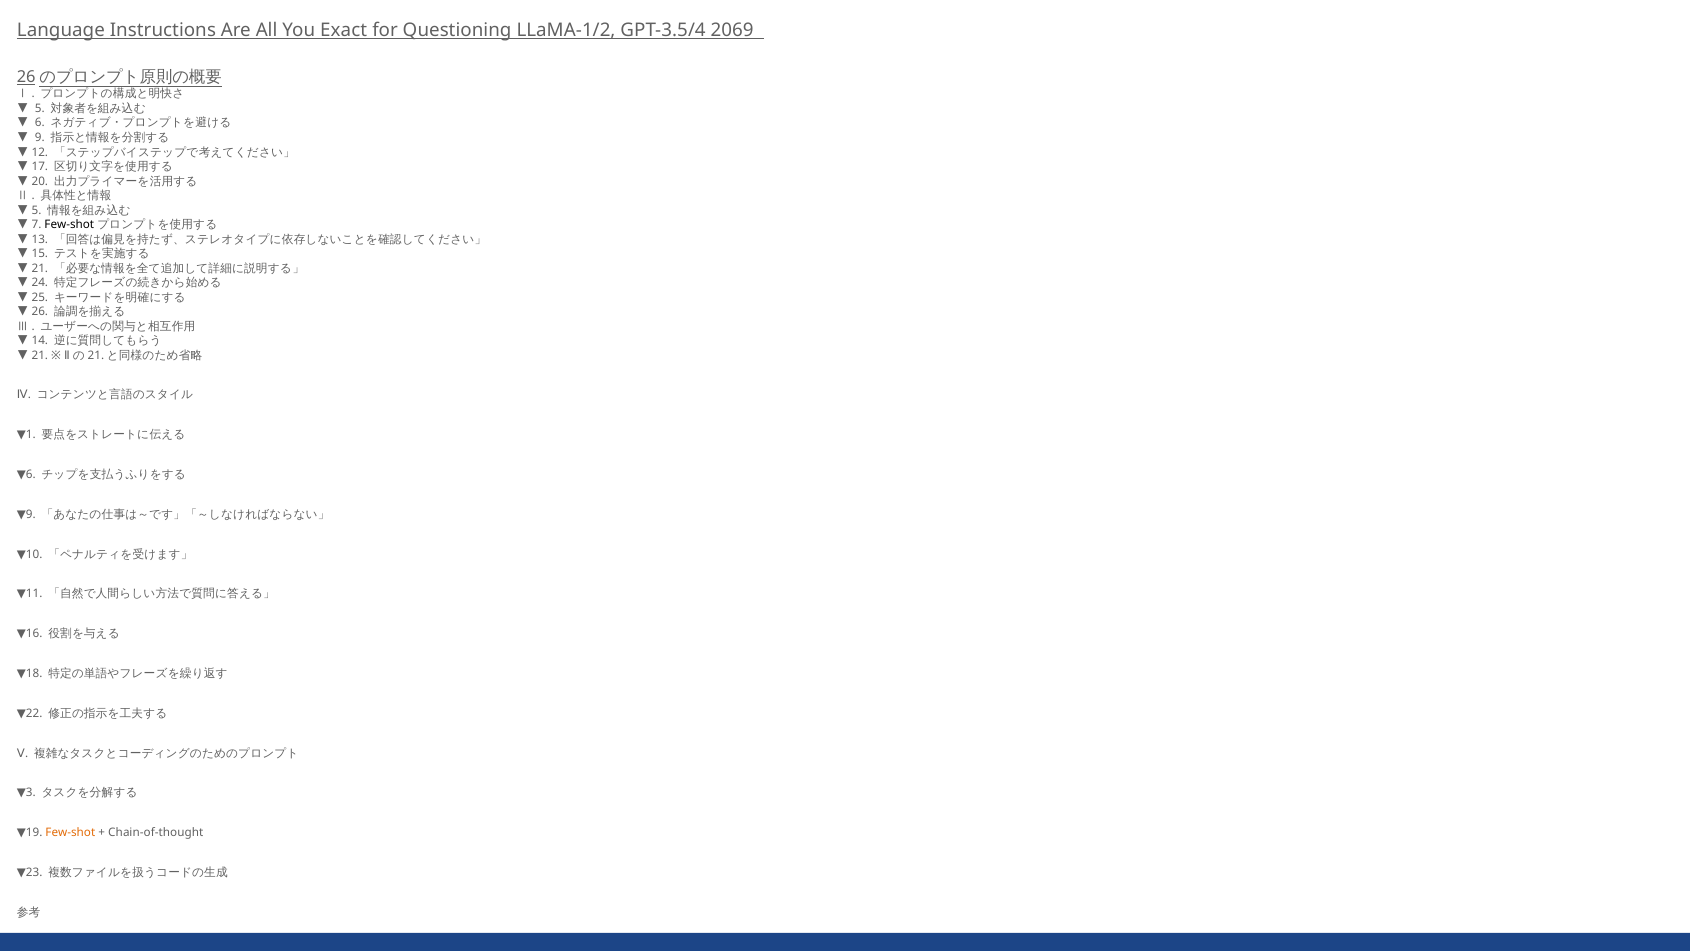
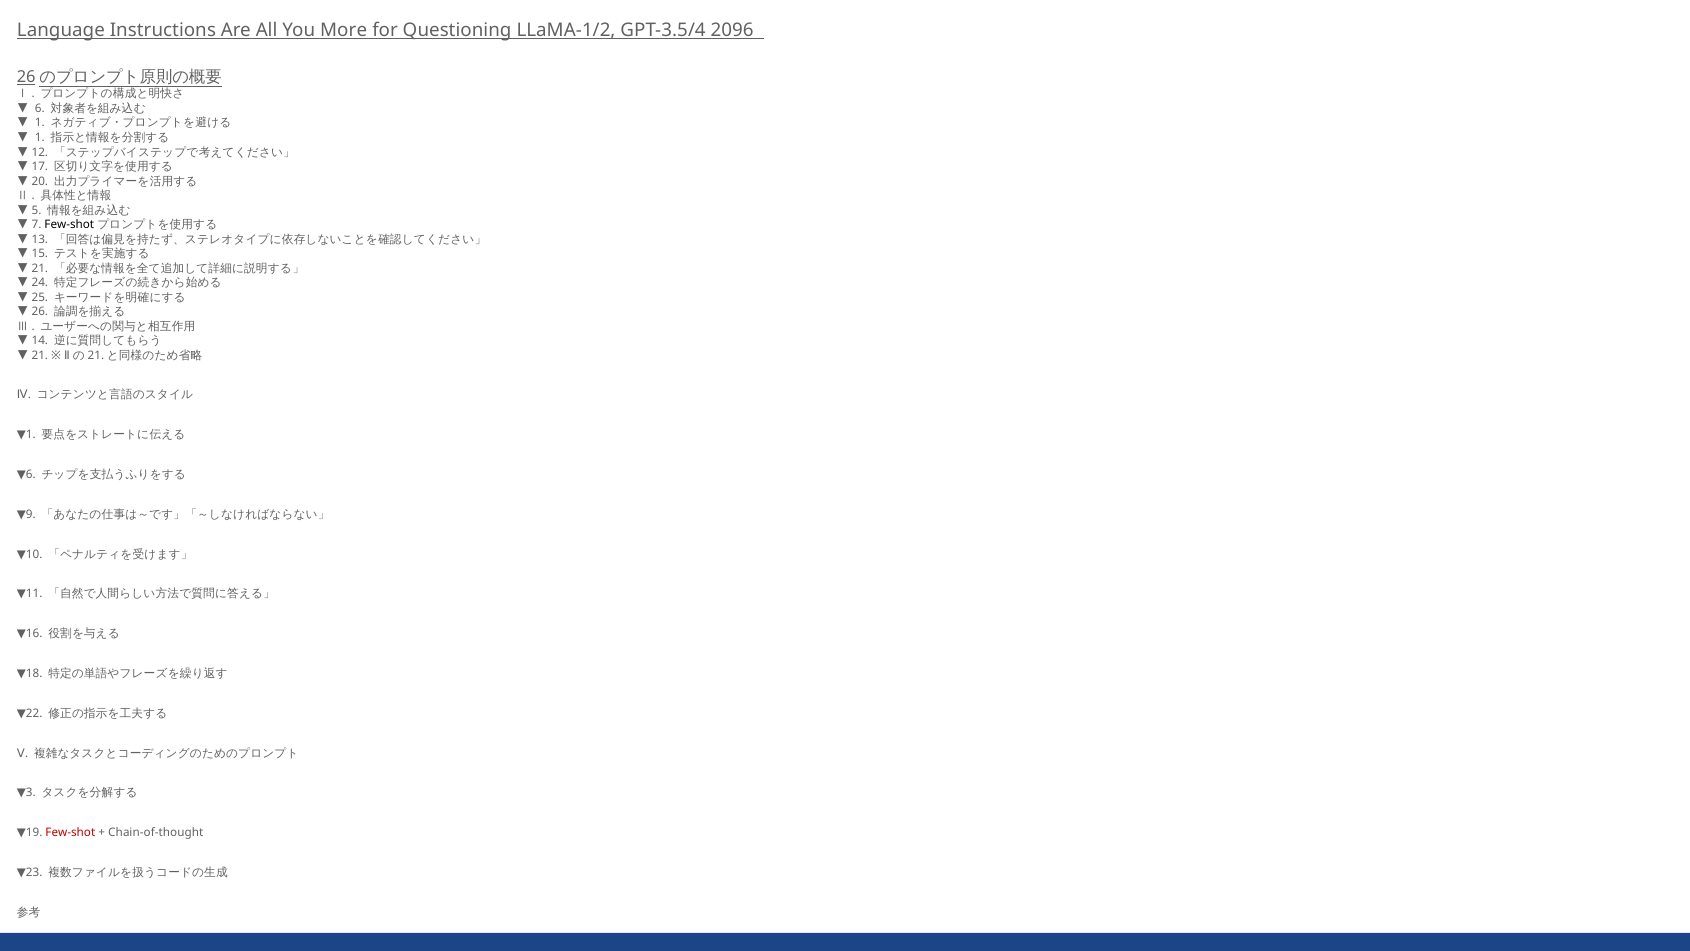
Exact: Exact -> More
2069: 2069 -> 2096
5: 5 -> 6
6 at (40, 123): 6 -> 1
9 at (40, 138): 9 -> 1
Few-shot at (70, 833) colour: orange -> red
